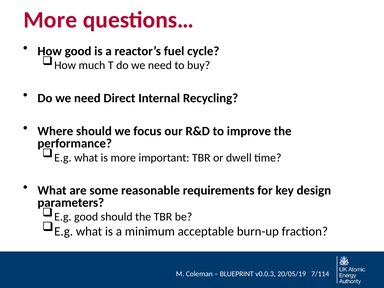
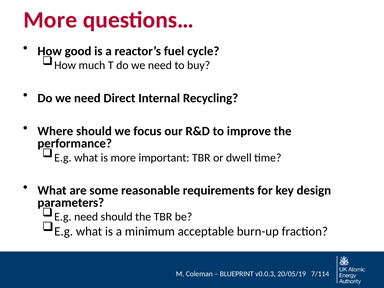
E.g good: good -> need
